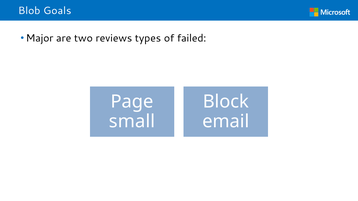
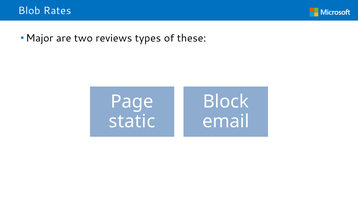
Goals: Goals -> Rates
failed: failed -> these
small: small -> static
